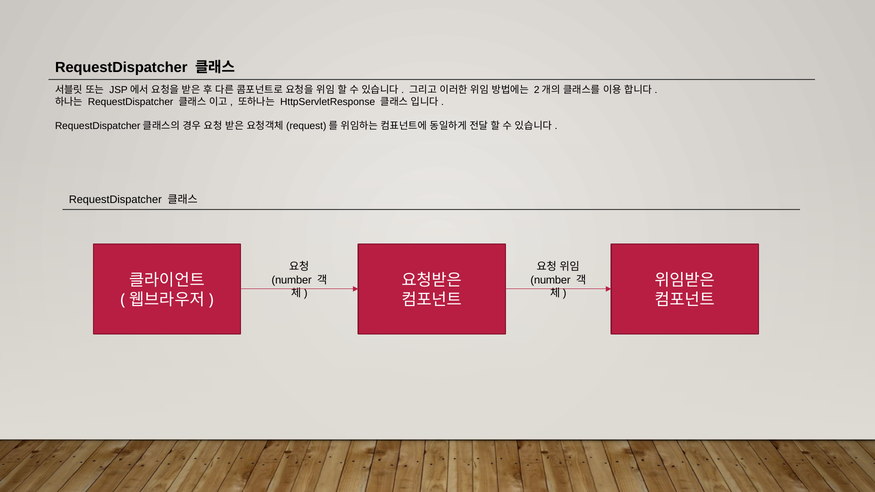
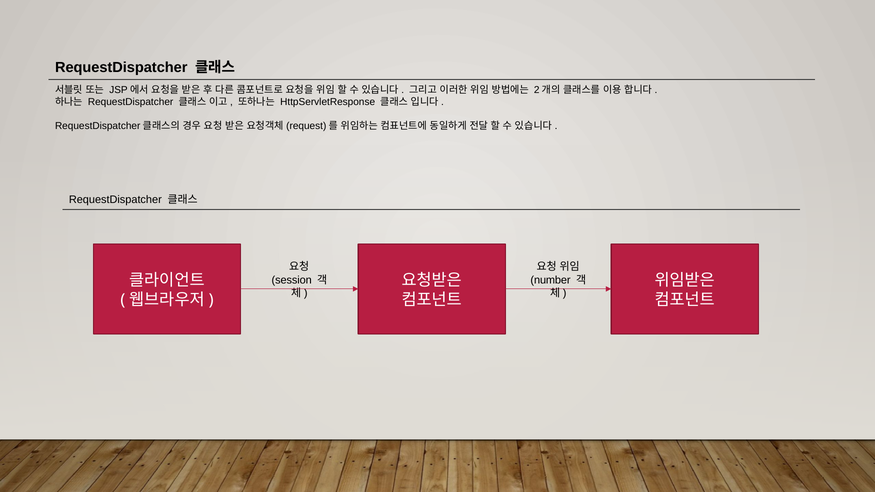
number at (292, 280): number -> session
